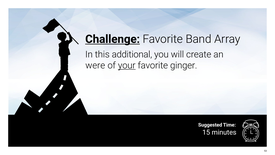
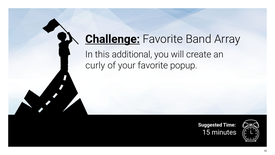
were: were -> curly
your underline: present -> none
ginger: ginger -> popup
